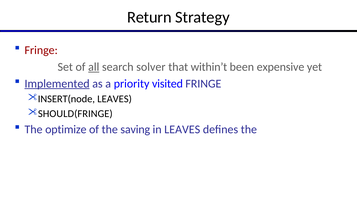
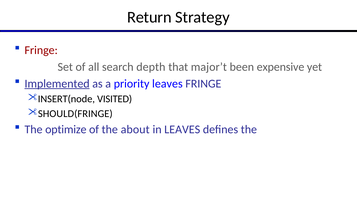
all underline: present -> none
solver: solver -> depth
within’t: within’t -> major’t
priority visited: visited -> leaves
INSERT(node LEAVES: LEAVES -> VISITED
saving: saving -> about
